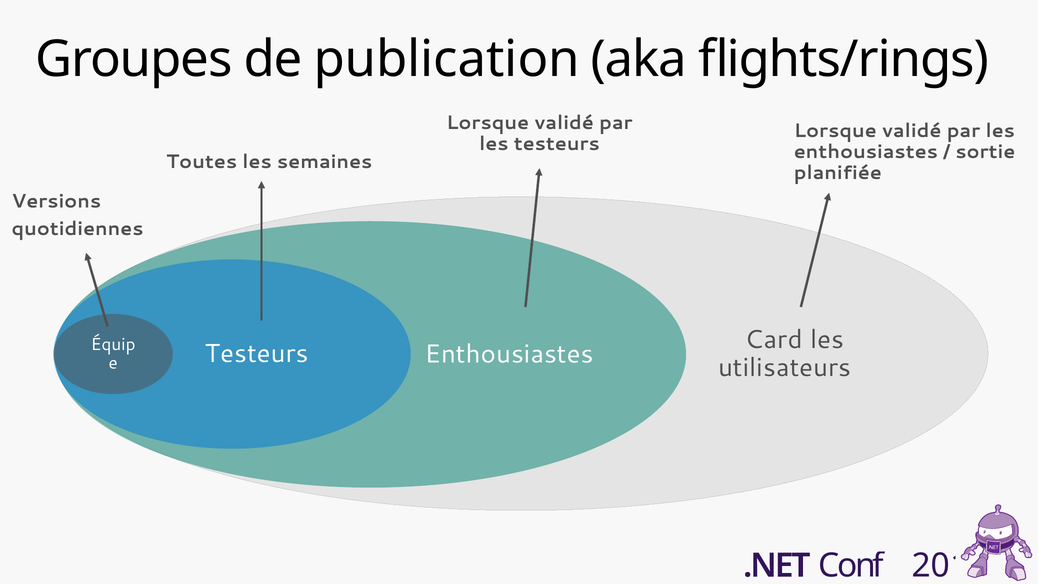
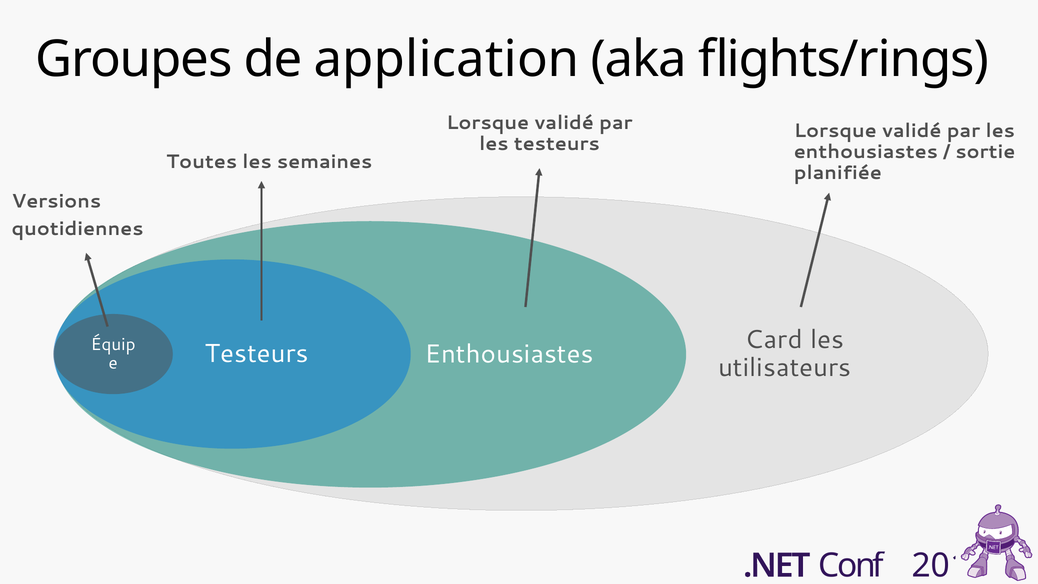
publication: publication -> application
